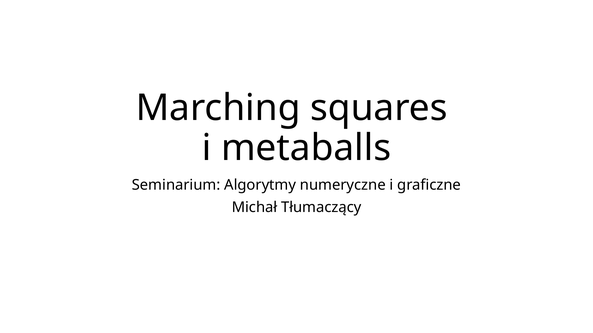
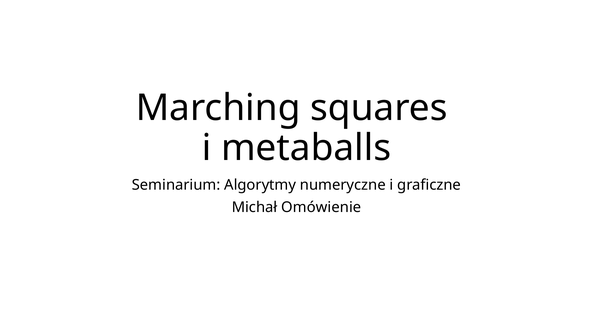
Tłumaczący: Tłumaczący -> Omówienie
